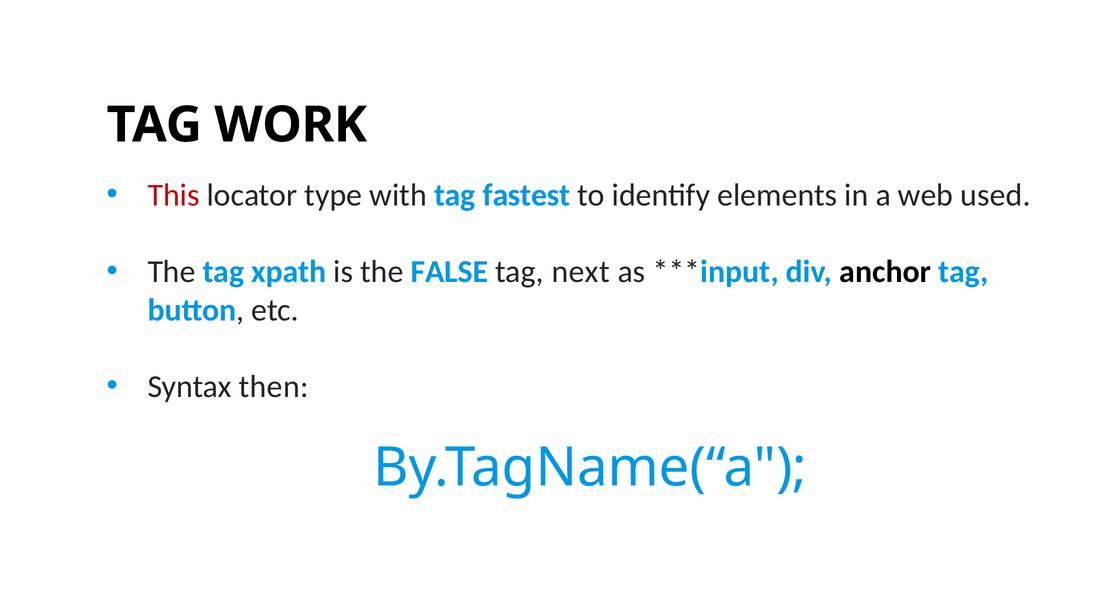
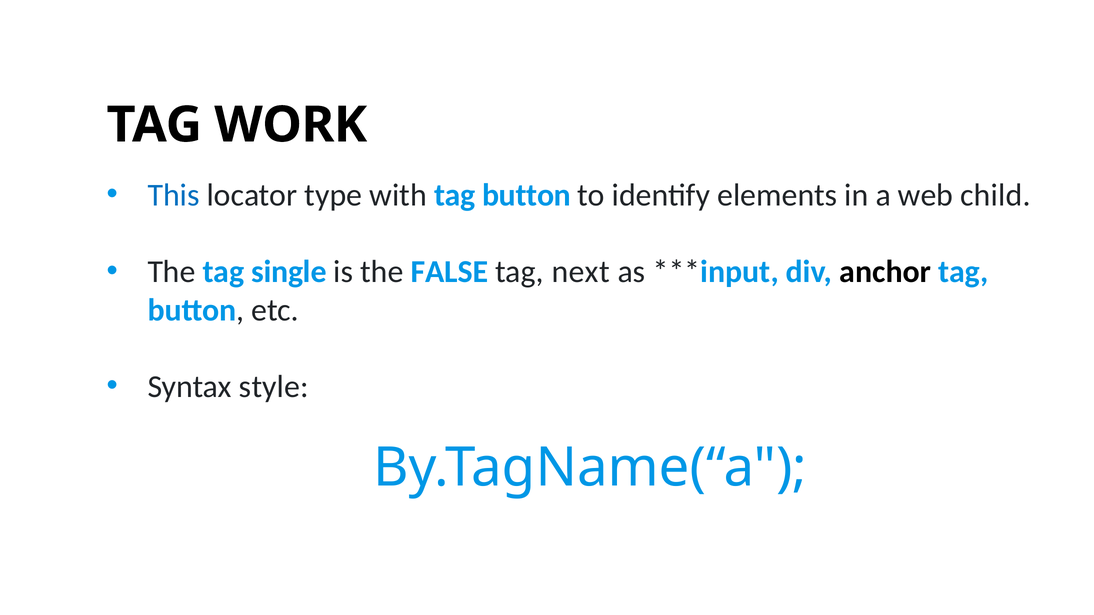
This colour: red -> blue
fastest at (527, 195): fastest -> button
used: used -> child
xpath: xpath -> single
then: then -> style
